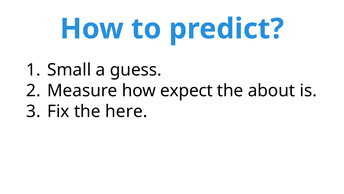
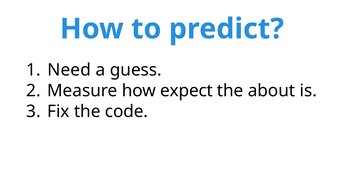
Small: Small -> Need
here: here -> code
